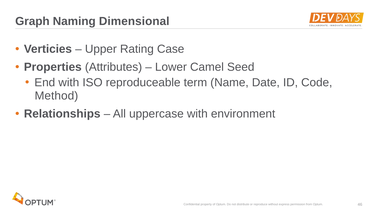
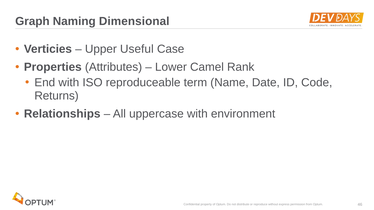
Rating: Rating -> Useful
Seed: Seed -> Rank
Method: Method -> Returns
